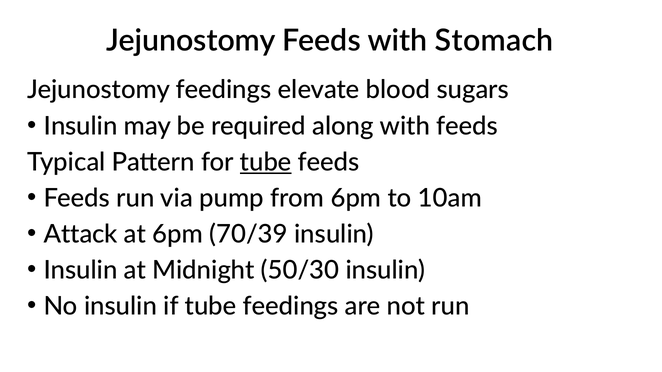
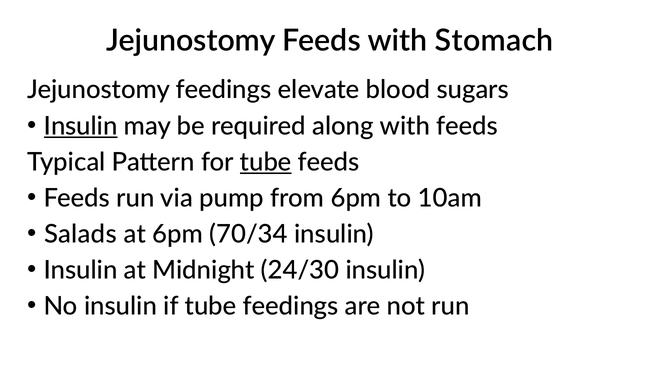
Insulin at (81, 126) underline: none -> present
Attack: Attack -> Salads
70/39: 70/39 -> 70/34
50/30: 50/30 -> 24/30
